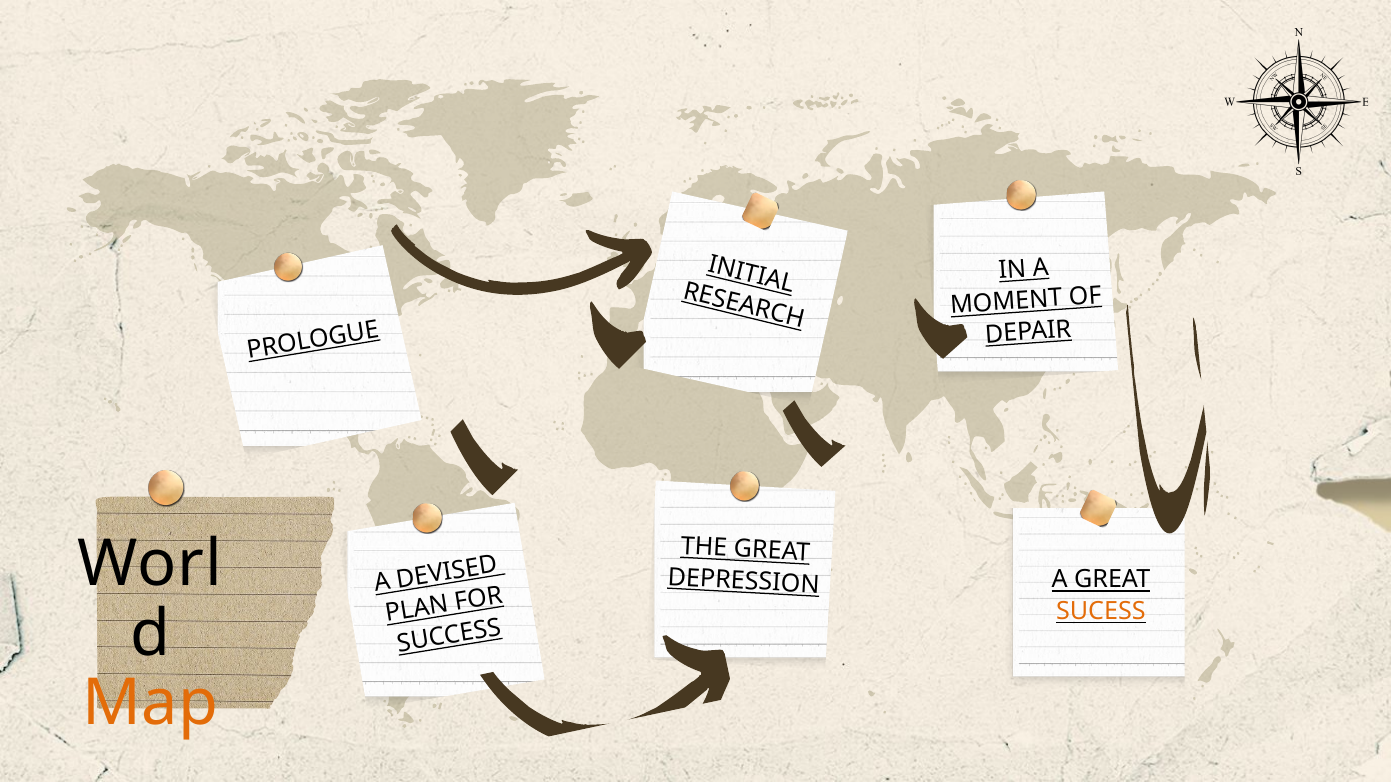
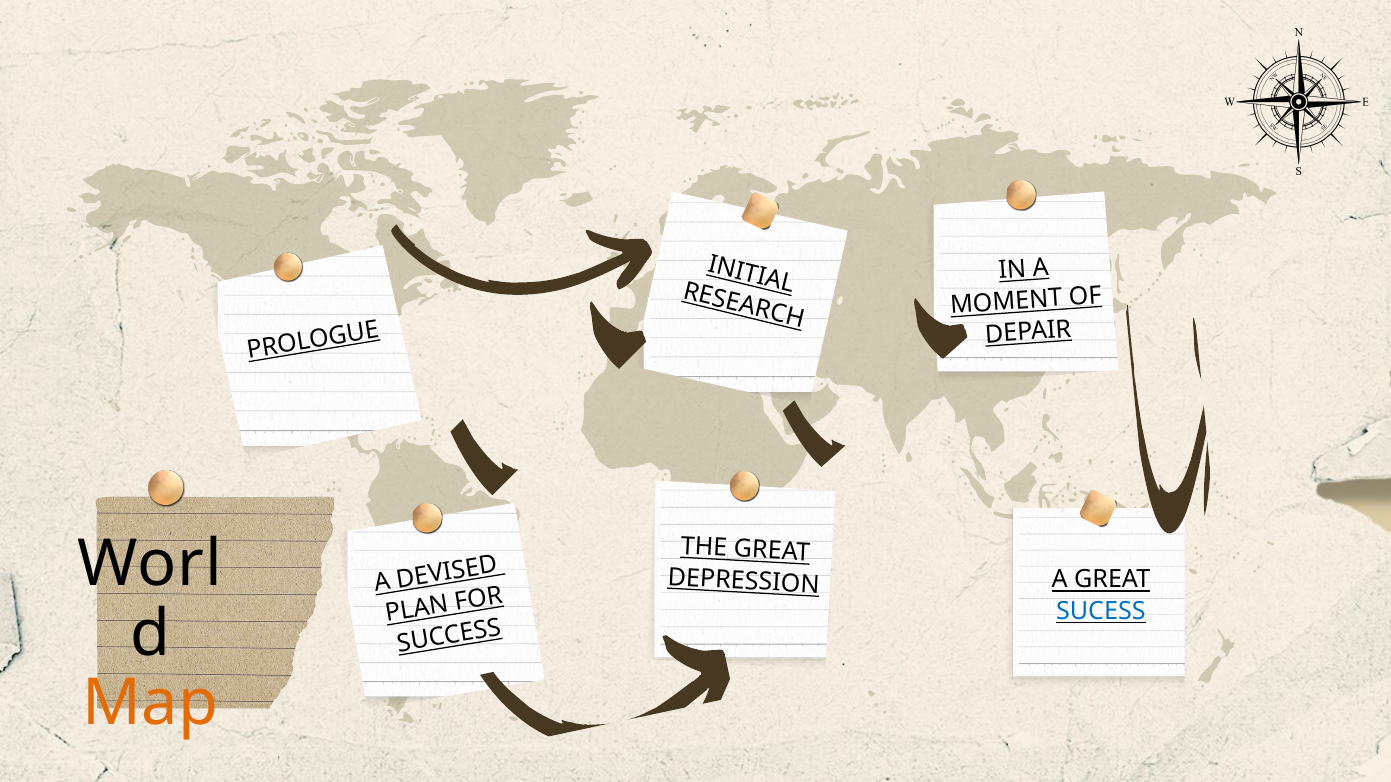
SUCESS colour: orange -> blue
